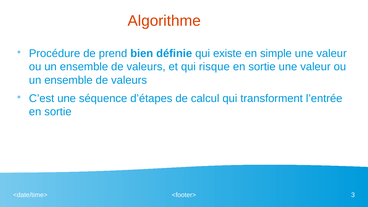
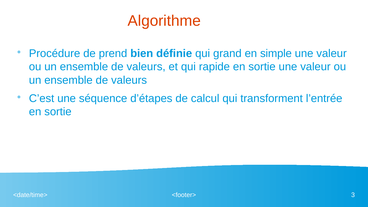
existe: existe -> grand
risque: risque -> rapide
